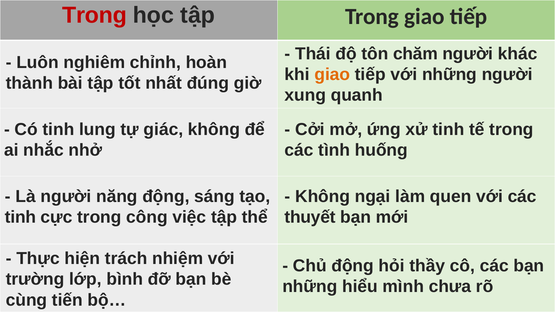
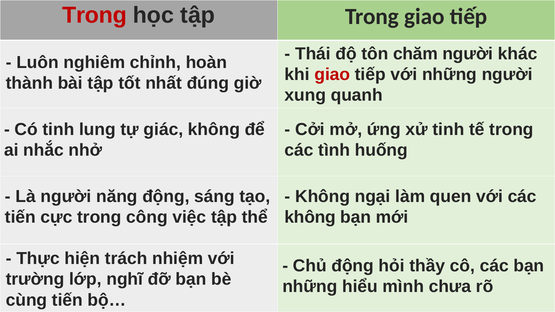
giao at (332, 74) colour: orange -> red
tinh at (20, 217): tinh -> tiến
thuyết at (310, 217): thuyết -> không
bình: bình -> nghĩ
